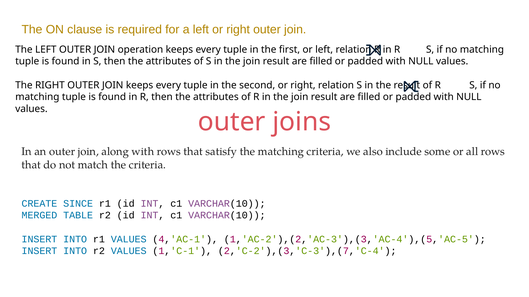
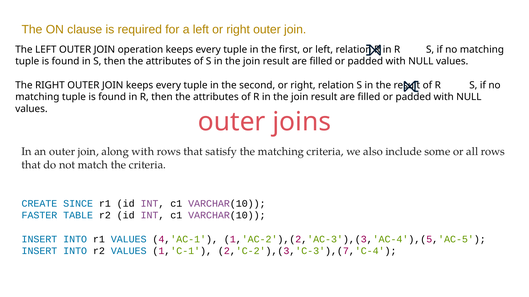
MERGED: MERGED -> FASTER
